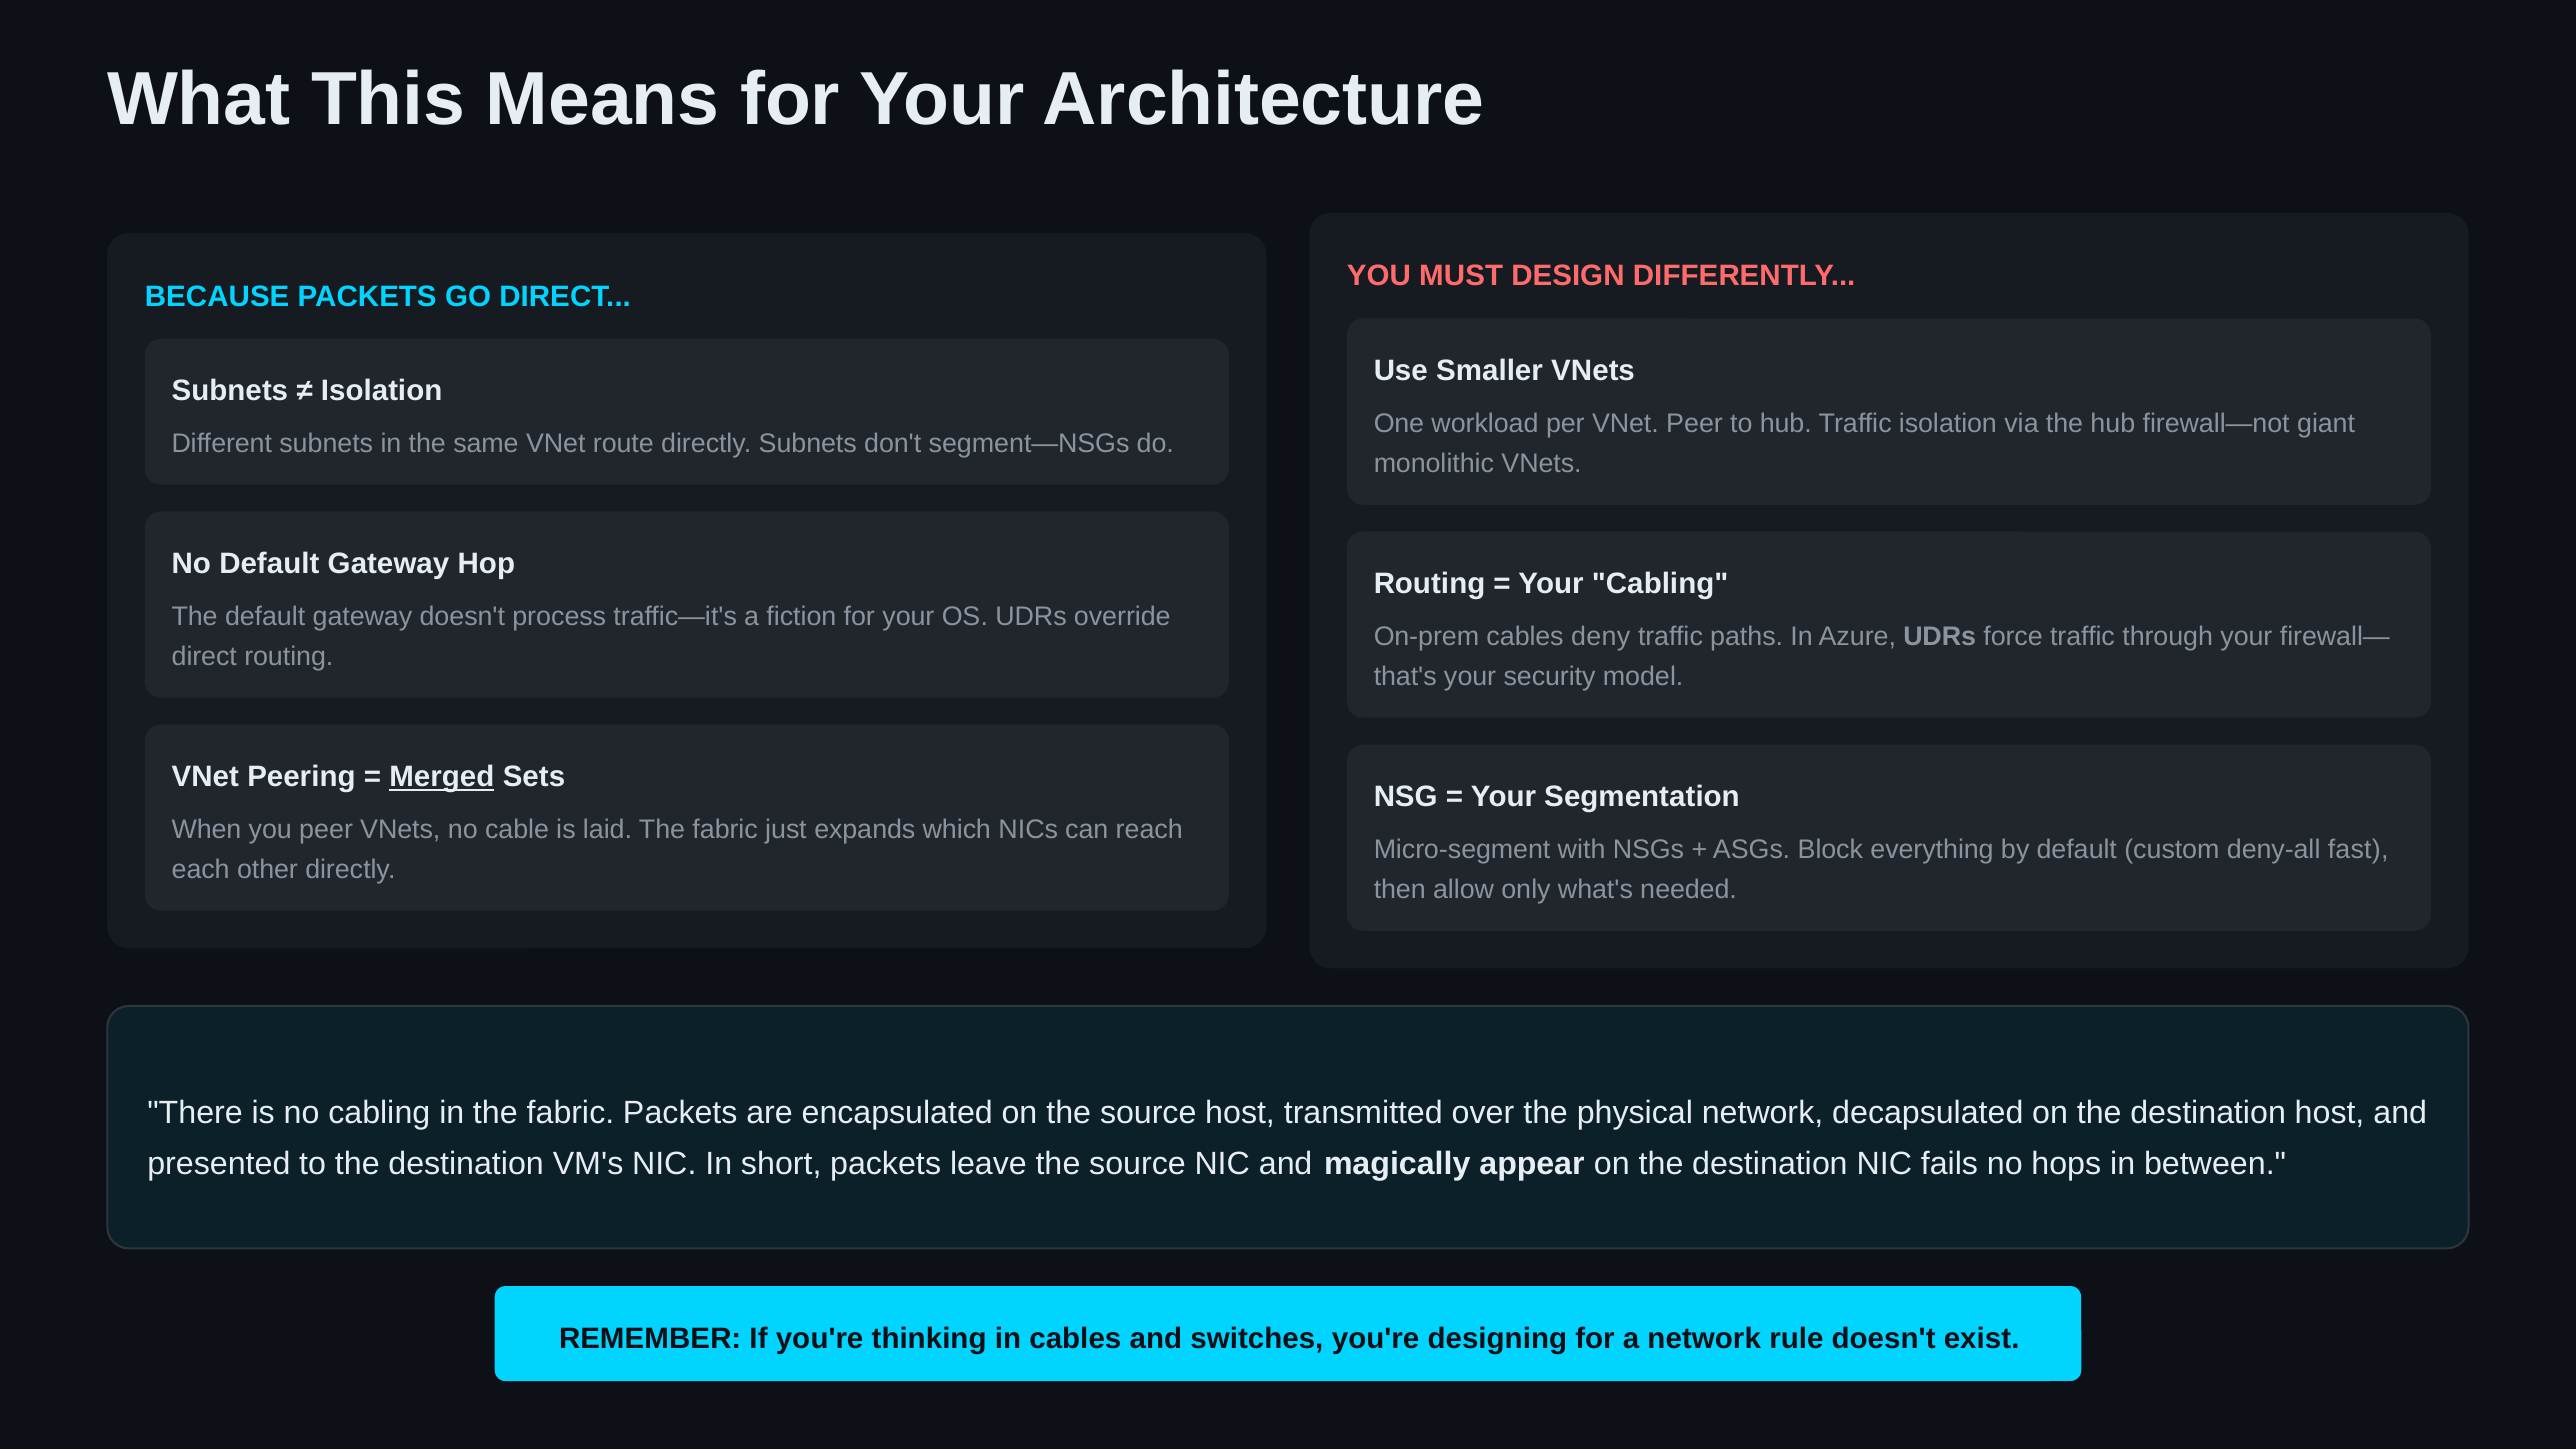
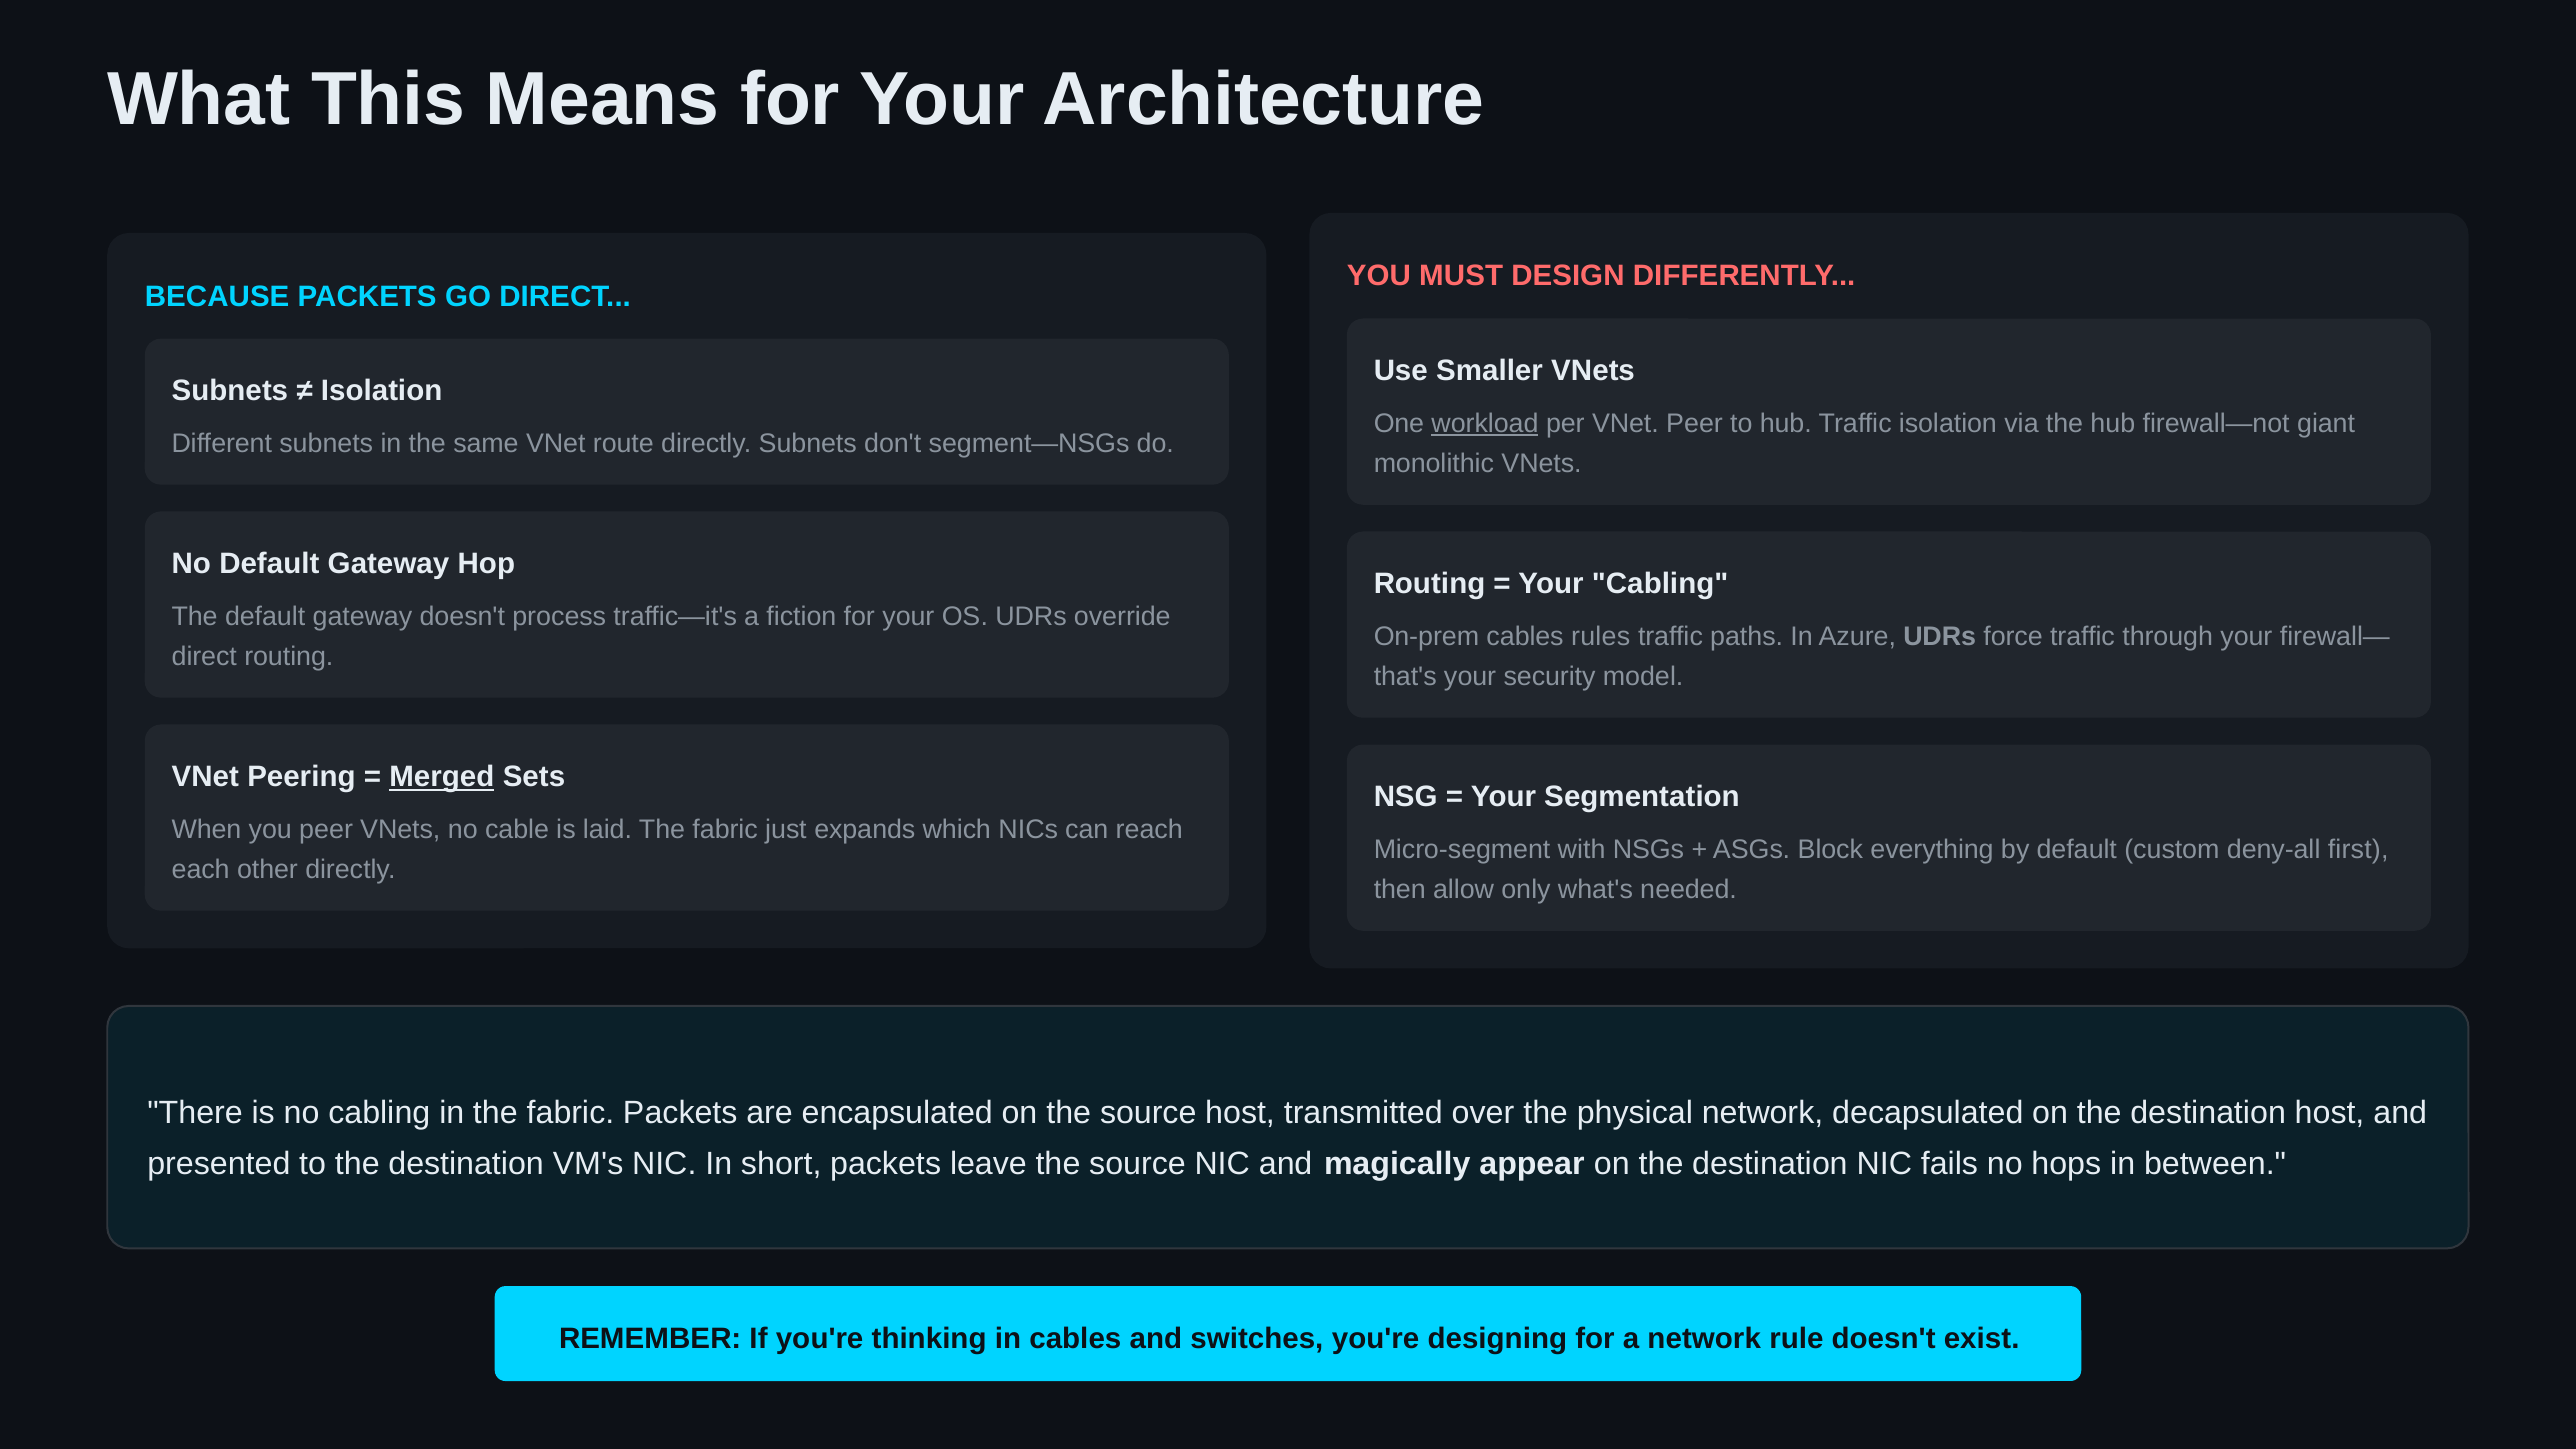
workload underline: none -> present
deny: deny -> rules
fast: fast -> first
